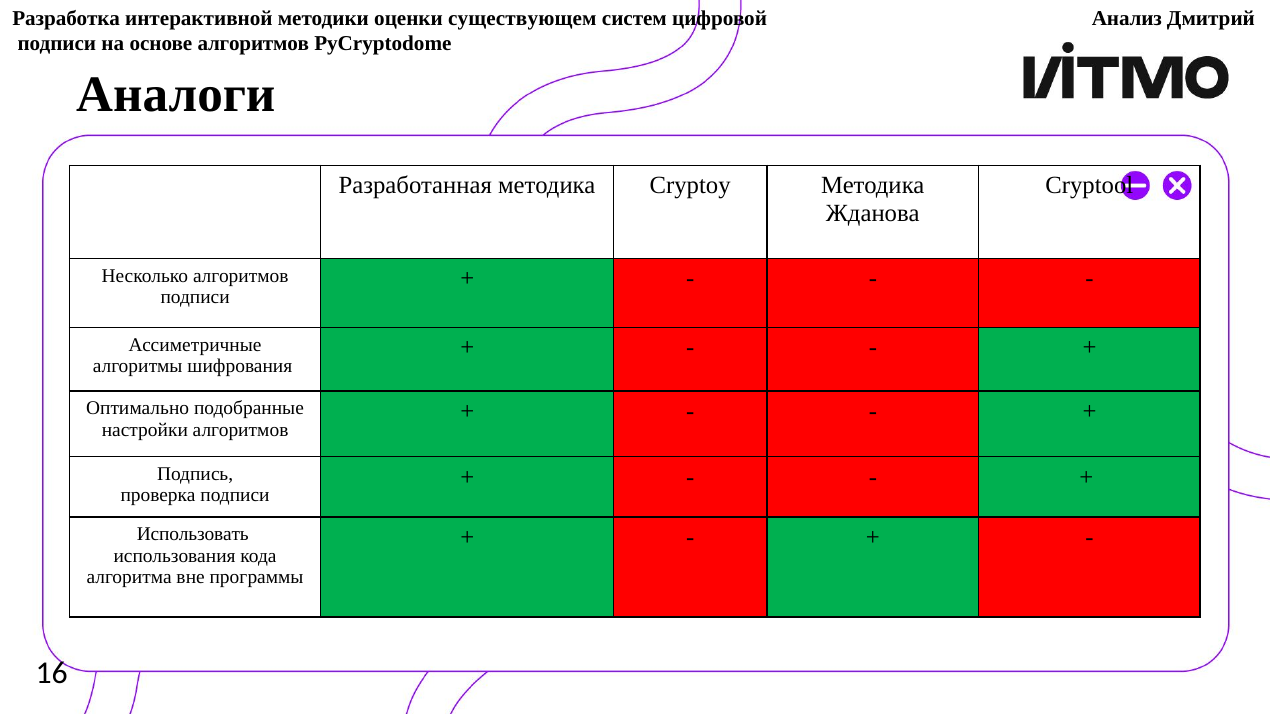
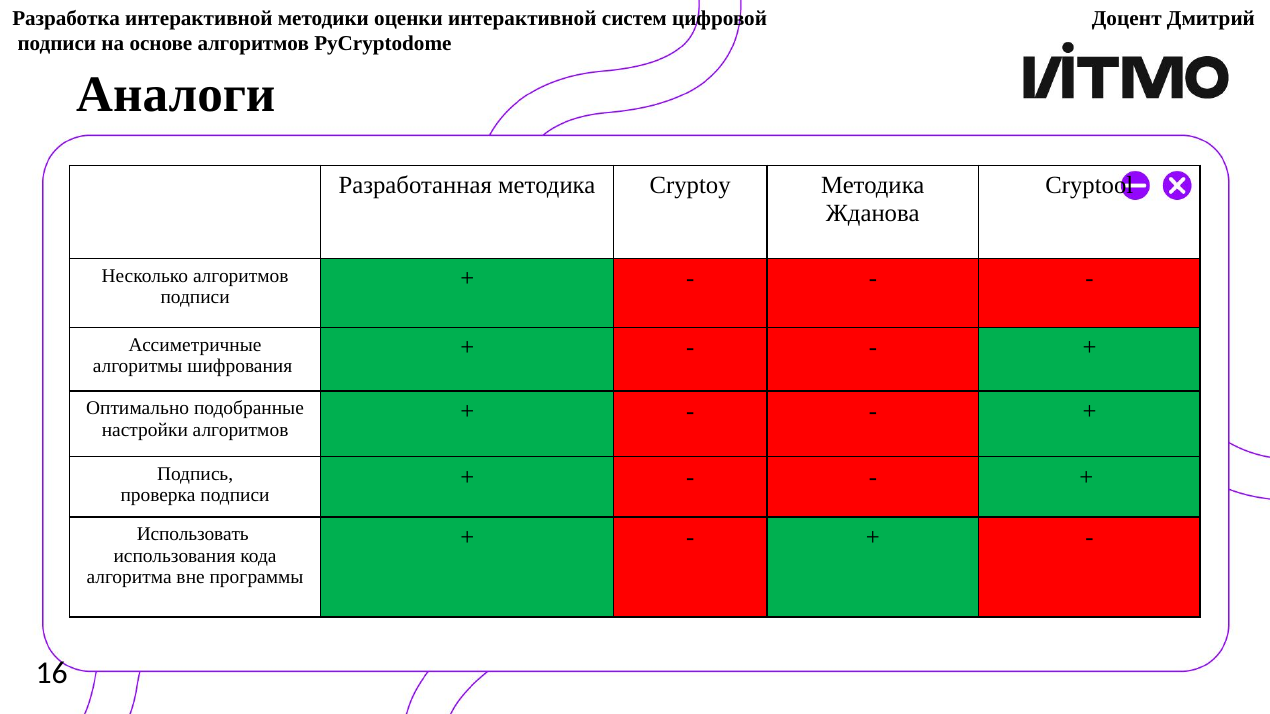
оценки существующем: существующем -> интерактивной
Анализ: Анализ -> Доцент
